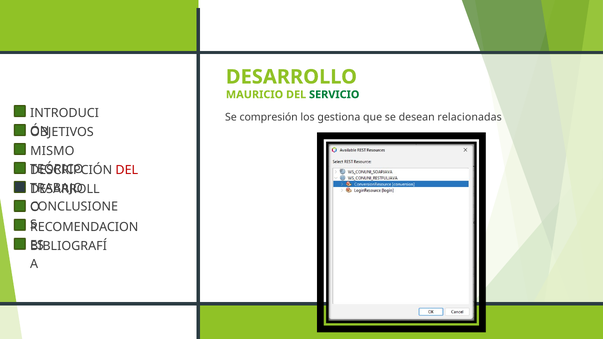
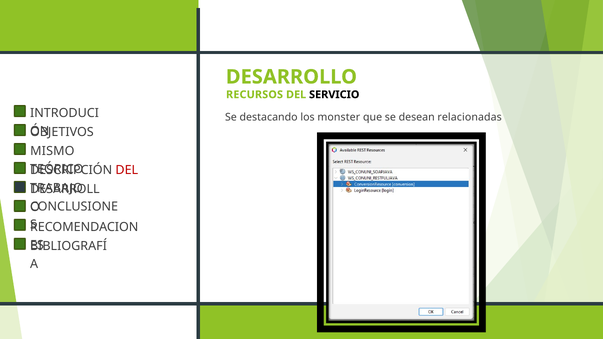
MAURICIO: MAURICIO -> RECURSOS
SERVICIO colour: green -> black
compresión: compresión -> destacando
gestiona: gestiona -> monster
